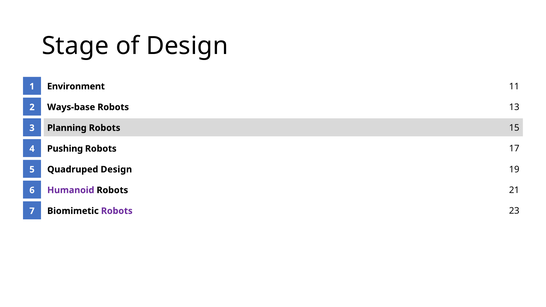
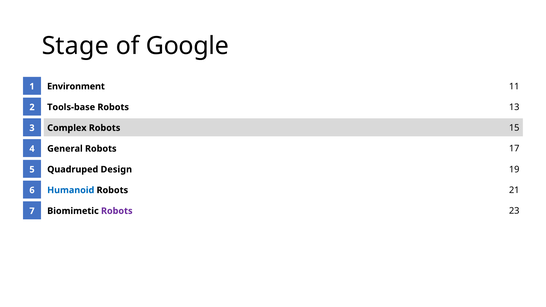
of Design: Design -> Google
Ways-base: Ways-base -> Tools-base
Planning: Planning -> Complex
Pushing: Pushing -> General
Humanoid colour: purple -> blue
